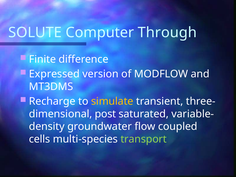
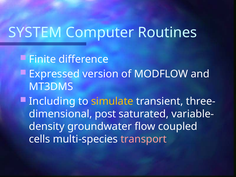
SOLUTE: SOLUTE -> SYSTEM
Through: Through -> Routines
Recharge: Recharge -> Including
transport colour: light green -> pink
